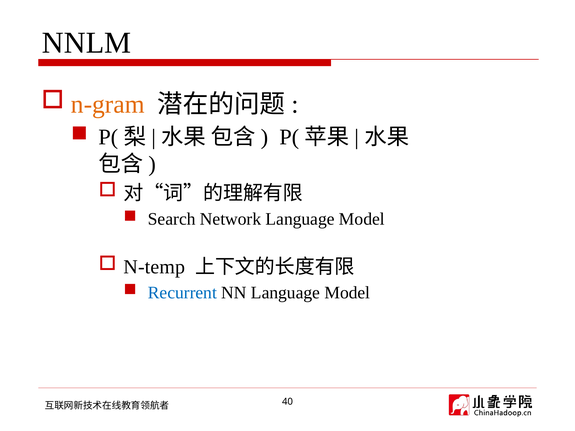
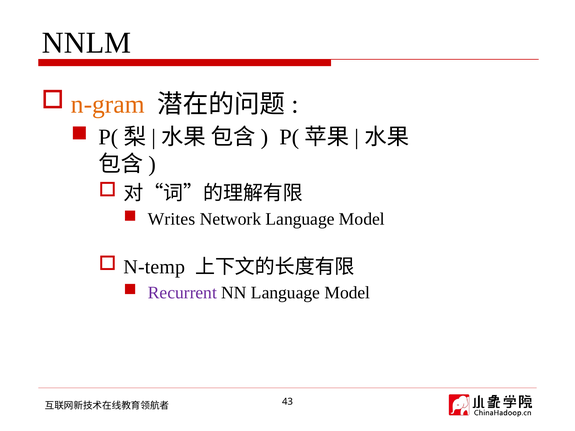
Search: Search -> Writes
Recurrent colour: blue -> purple
40: 40 -> 43
